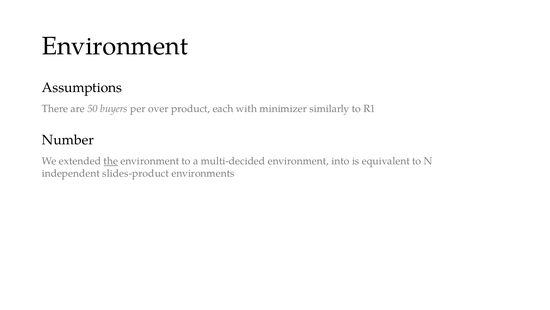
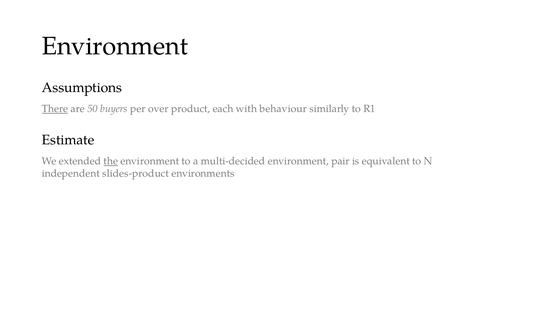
There underline: none -> present
minimizer: minimizer -> behaviour
Number: Number -> Estimate
into: into -> pair
